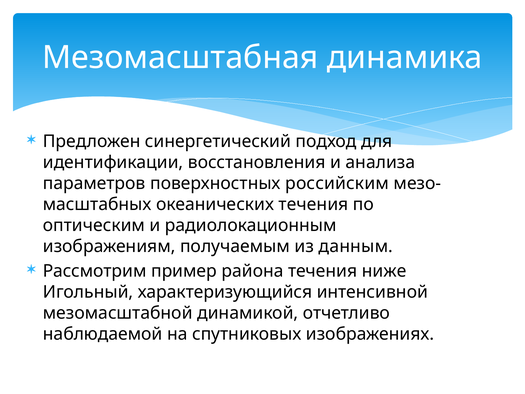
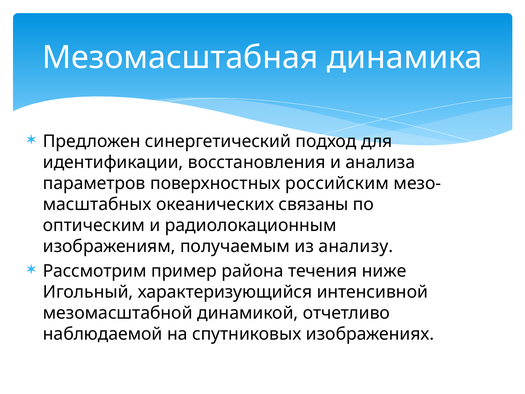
океанических течения: течения -> связаны
данным: данным -> анализу
